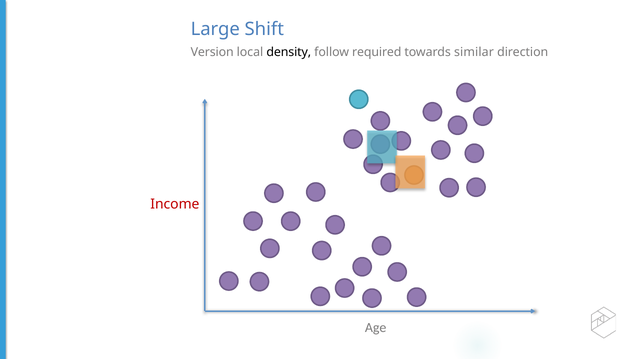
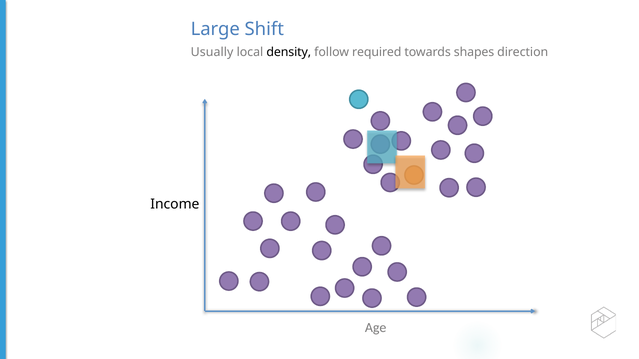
Version: Version -> Usually
similar: similar -> shapes
Income colour: red -> black
